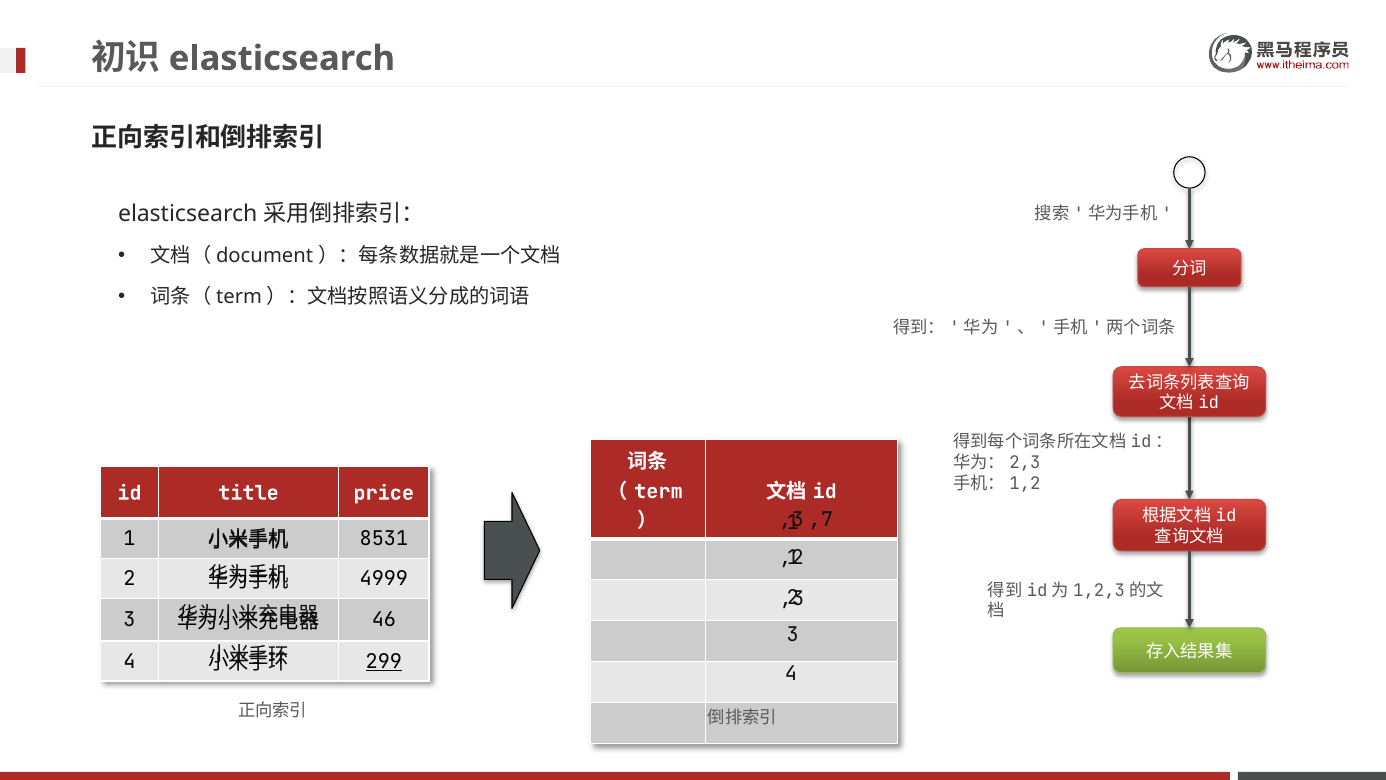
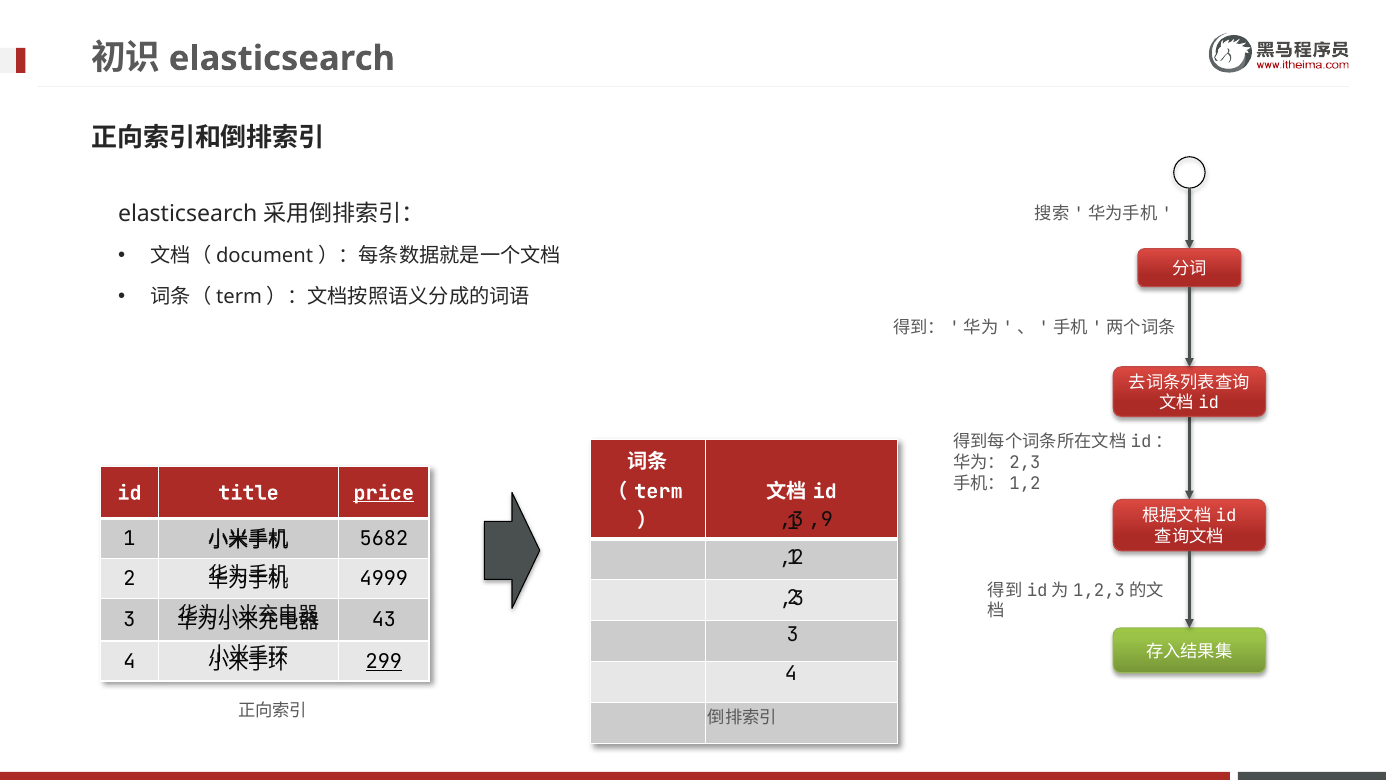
price underline: none -> present
,7: ,7 -> ,9
8531: 8531 -> 5682
46: 46 -> 43
